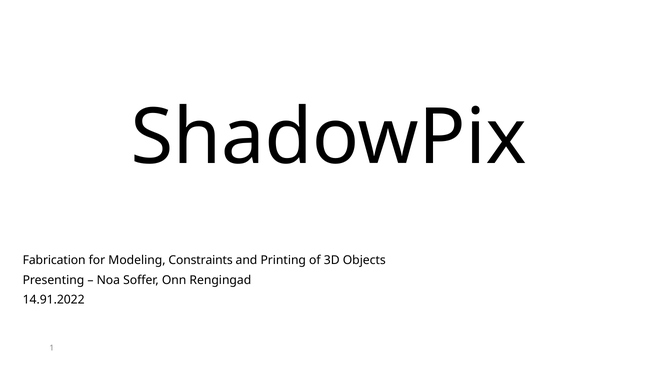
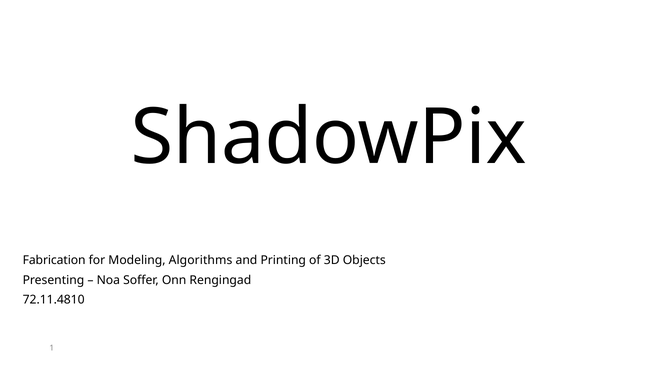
Constraints: Constraints -> Algorithms
14.91.2022: 14.91.2022 -> 72.11.4810
